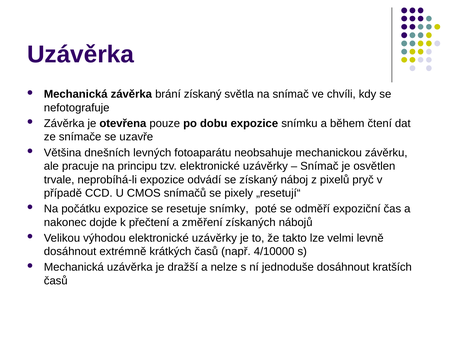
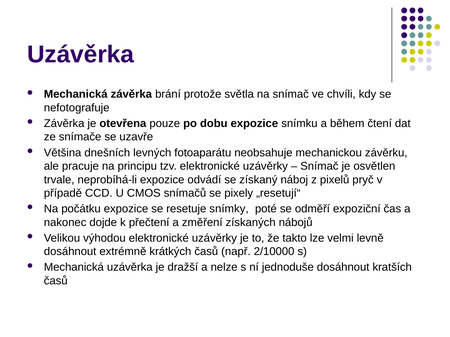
brání získaný: získaný -> protože
4/10000: 4/10000 -> 2/10000
